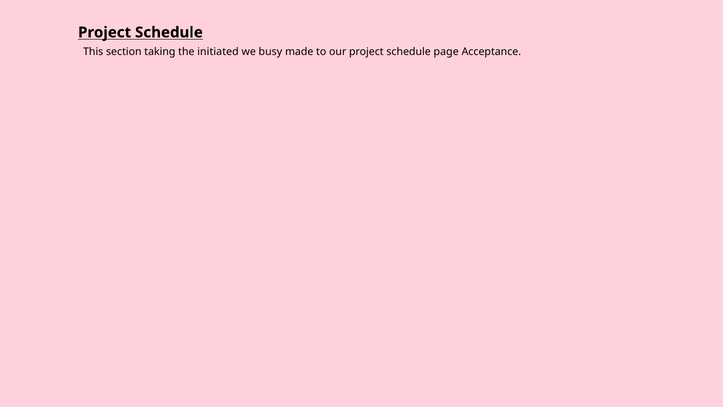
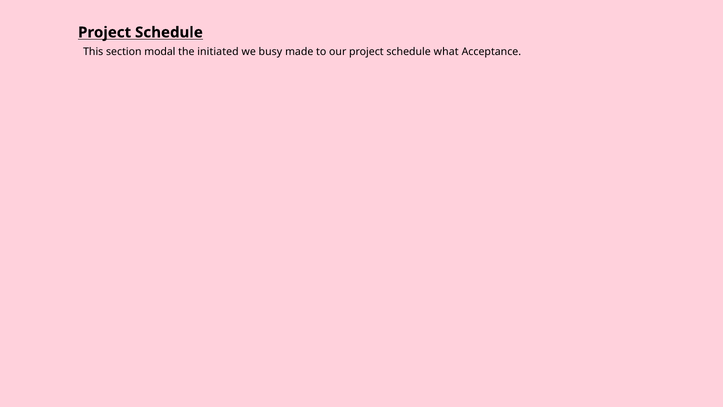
taking: taking -> modal
page: page -> what
